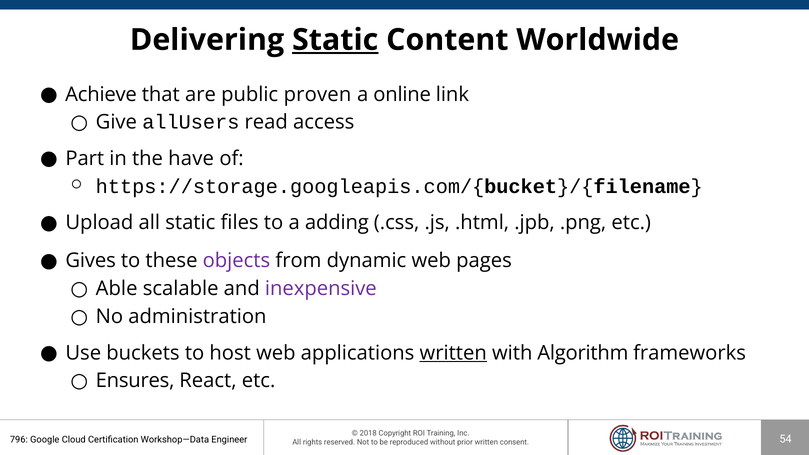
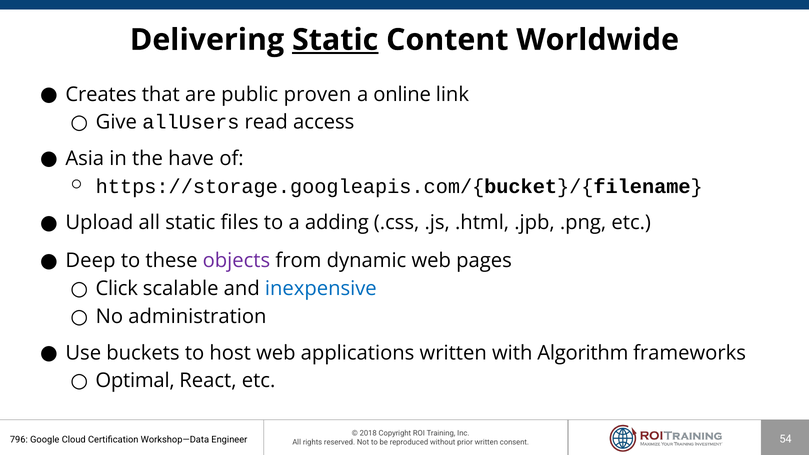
Achieve: Achieve -> Creates
Part: Part -> Asia
Gives: Gives -> Deep
Able: Able -> Click
inexpensive colour: purple -> blue
written at (453, 353) underline: present -> none
Ensures: Ensures -> Optimal
